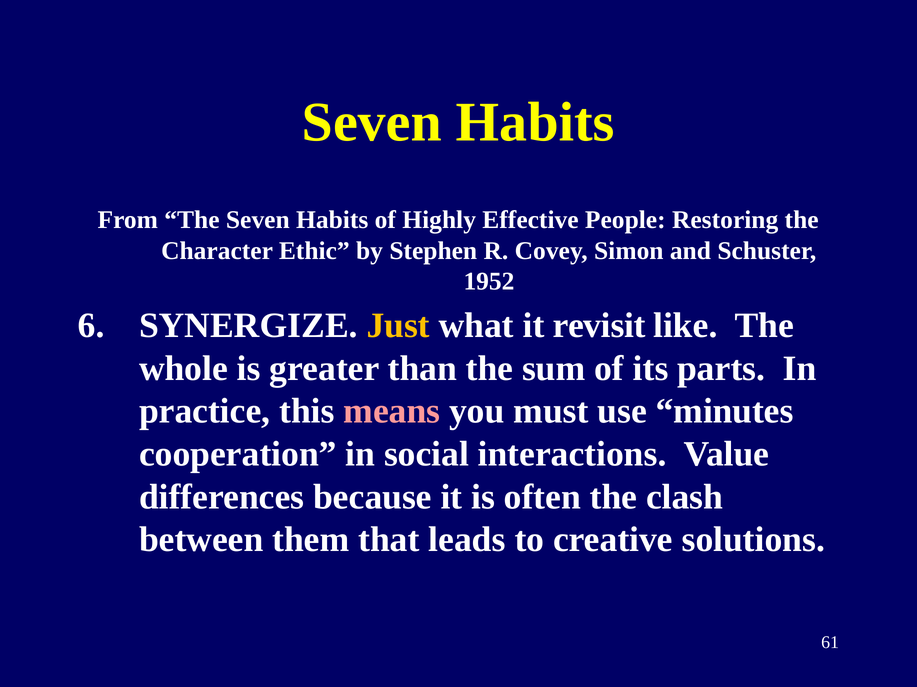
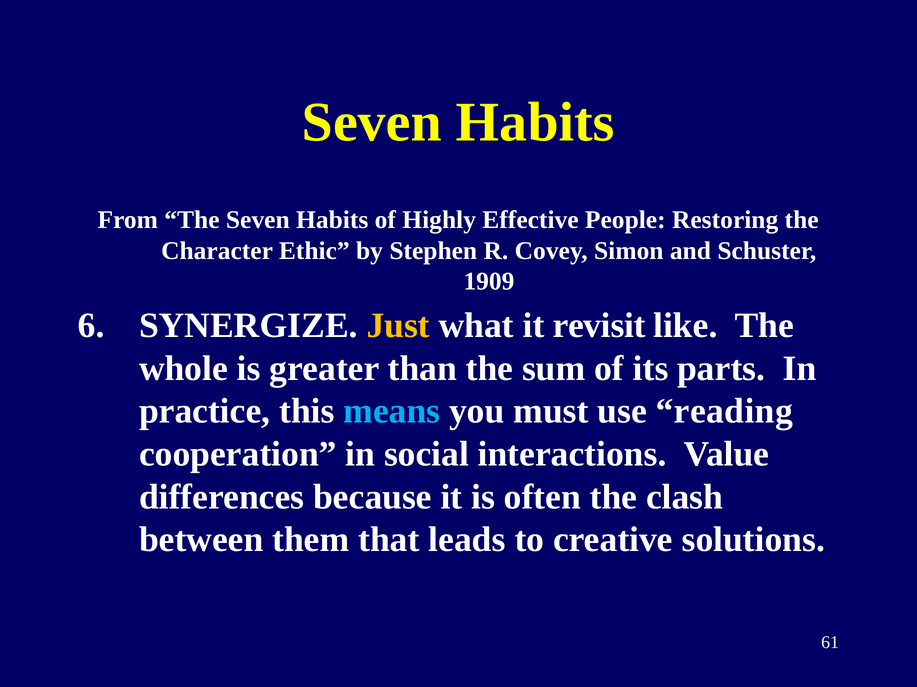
1952: 1952 -> 1909
means colour: pink -> light blue
minutes: minutes -> reading
